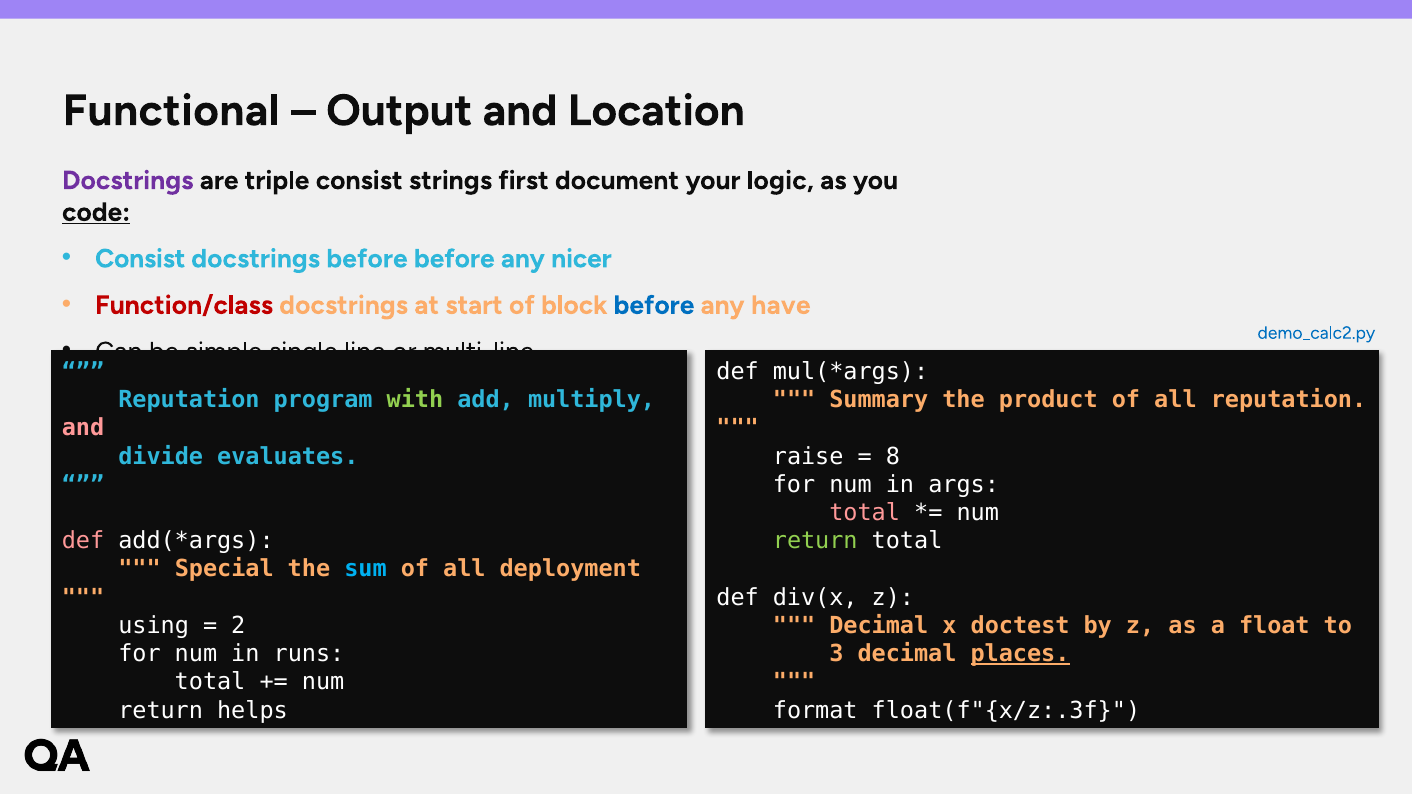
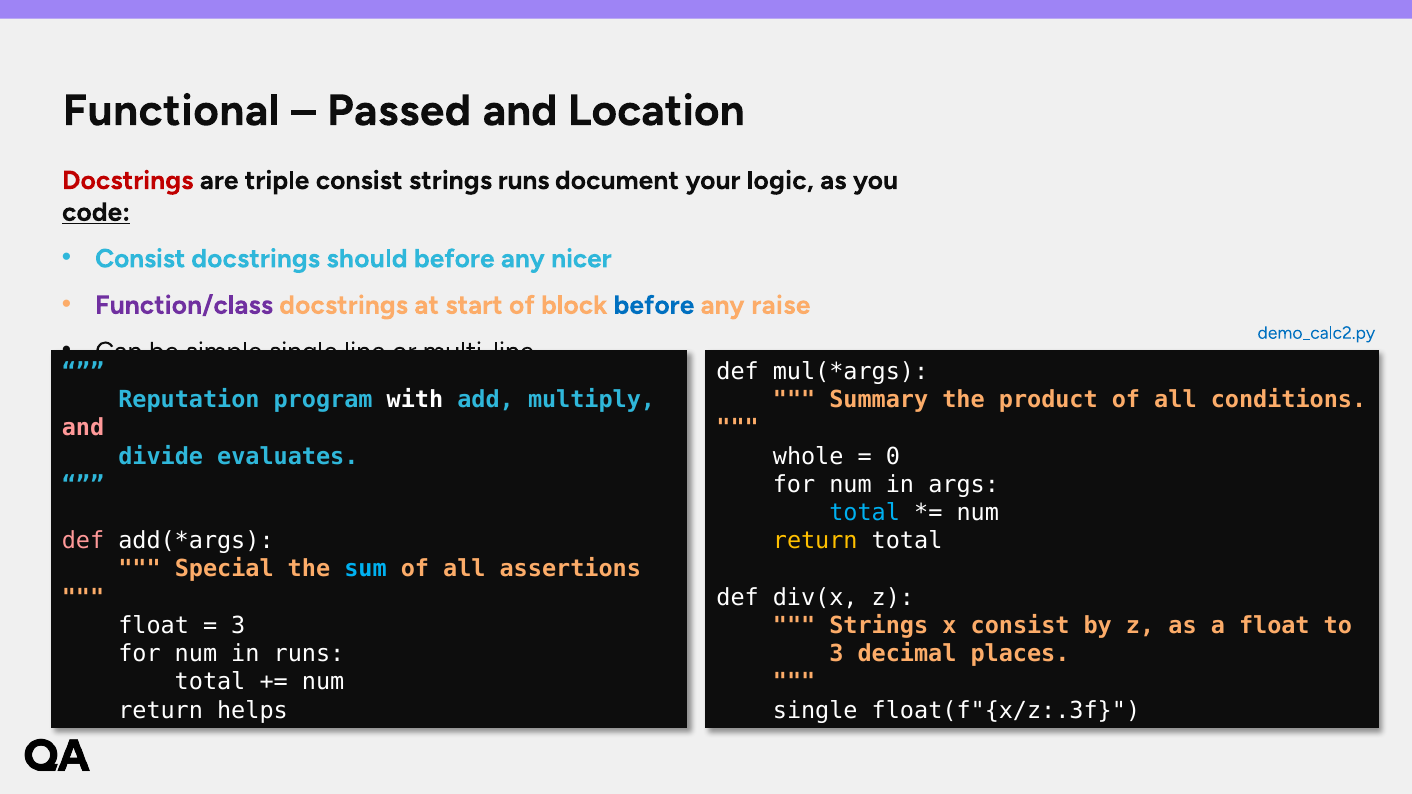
Output: Output -> Passed
Docstrings at (128, 180) colour: purple -> red
strings first: first -> runs
docstrings before: before -> should
Function/class colour: red -> purple
have: have -> raise
with colour: light green -> white
all reputation: reputation -> conditions
raise: raise -> whole
8: 8 -> 0
total at (865, 513) colour: pink -> light blue
return at (815, 541) colour: light green -> yellow
deployment: deployment -> assertions
using at (154, 626): using -> float
2 at (238, 626): 2 -> 3
Decimal at (879, 626): Decimal -> Strings
x doctest: doctest -> consist
places underline: present -> none
format at (815, 710): format -> single
